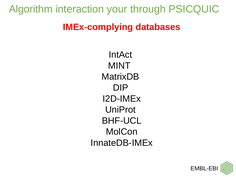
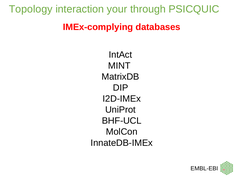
Algorithm: Algorithm -> Topology
